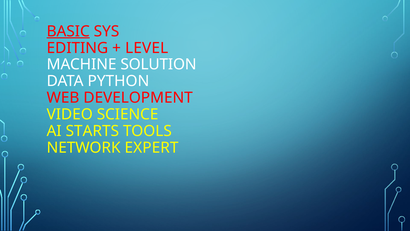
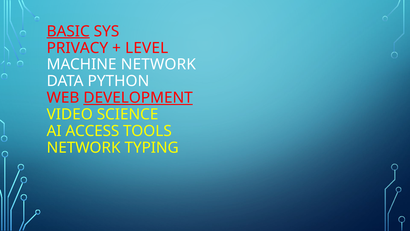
EDITING: EDITING -> PRIVACY
MACHINE SOLUTION: SOLUTION -> NETWORK
DEVELOPMENT underline: none -> present
STARTS: STARTS -> ACCESS
EXPERT: EXPERT -> TYPING
